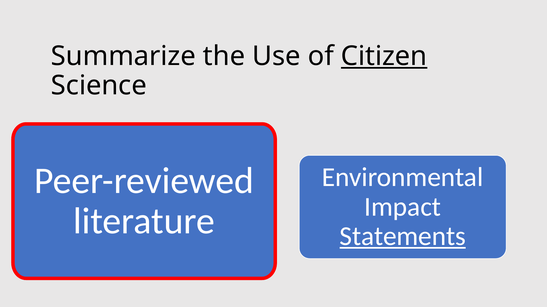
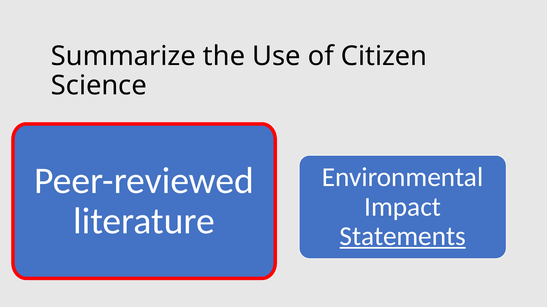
Citizen underline: present -> none
